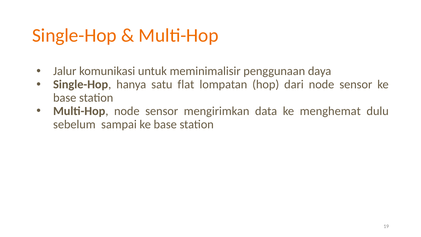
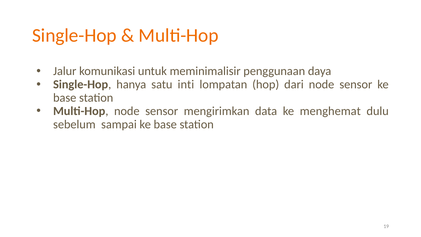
flat: flat -> inti
